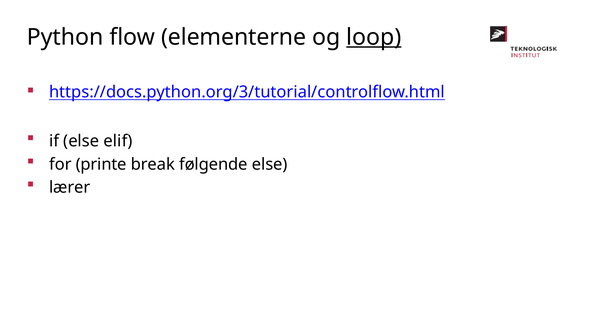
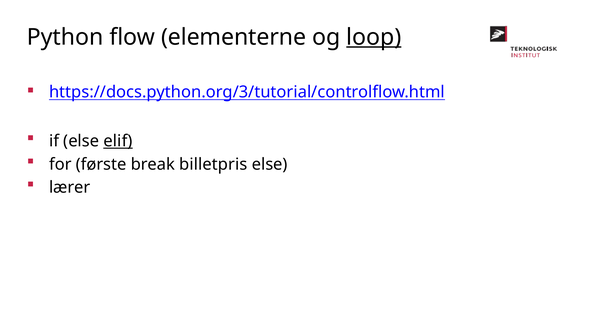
elif underline: none -> present
printe: printe -> første
følgende: følgende -> billetpris
